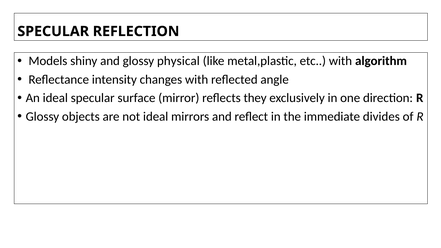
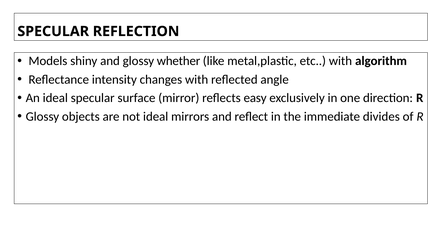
physical: physical -> whether
they: they -> easy
